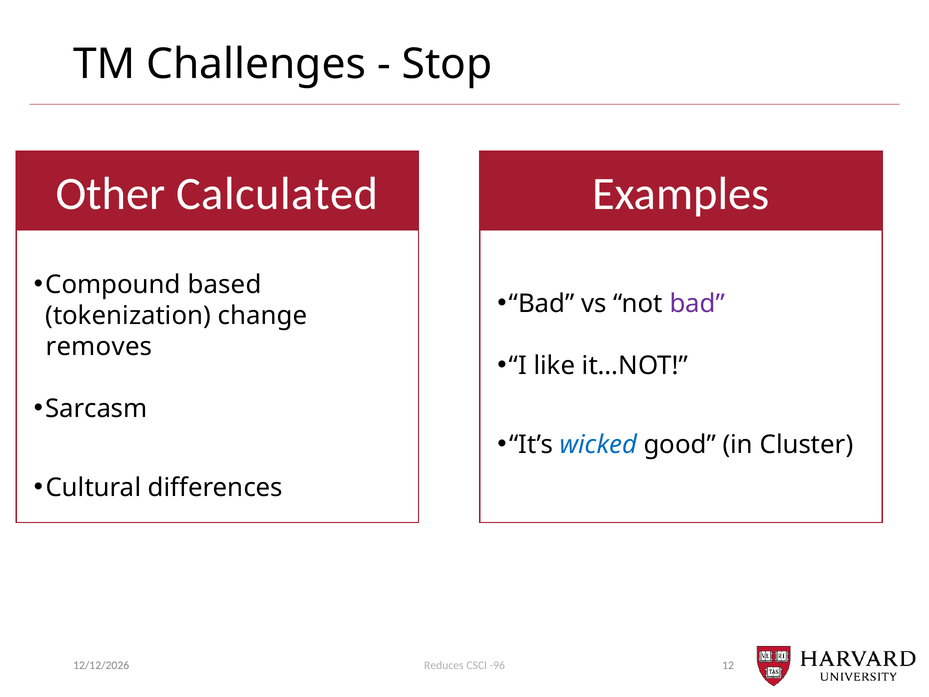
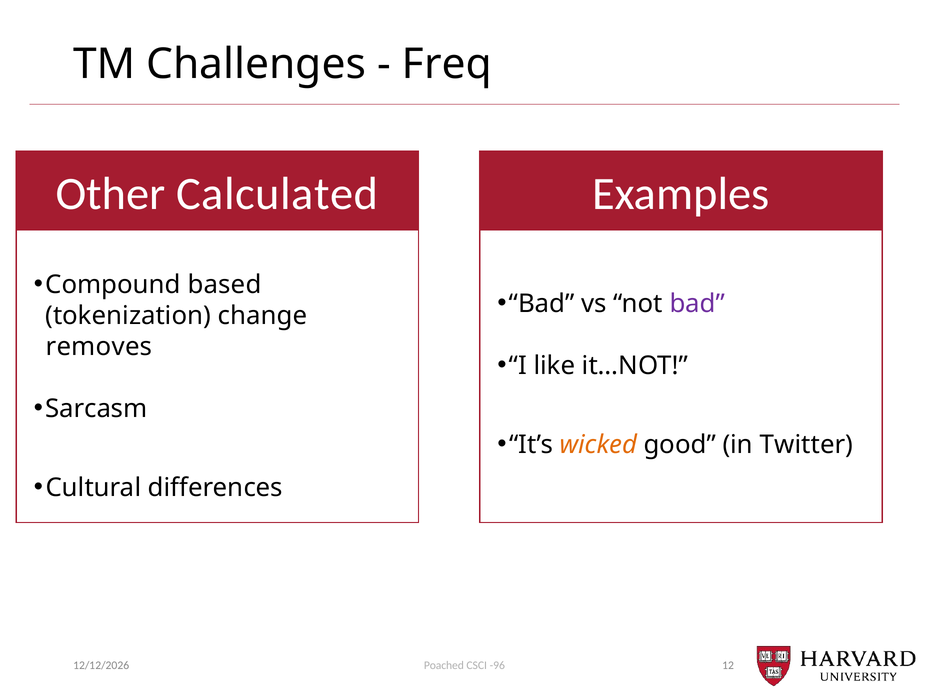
Stop: Stop -> Freq
wicked colour: blue -> orange
Cluster: Cluster -> Twitter
Reduces: Reduces -> Poached
